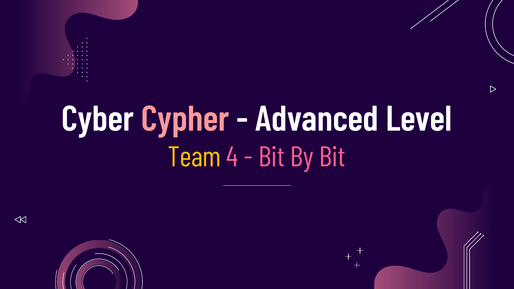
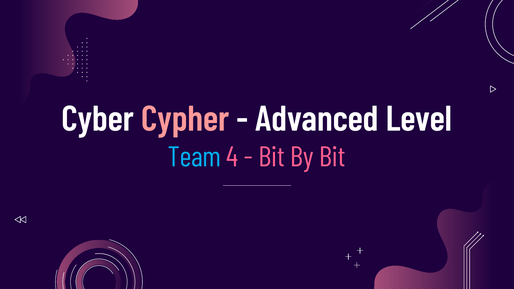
Team colour: yellow -> light blue
